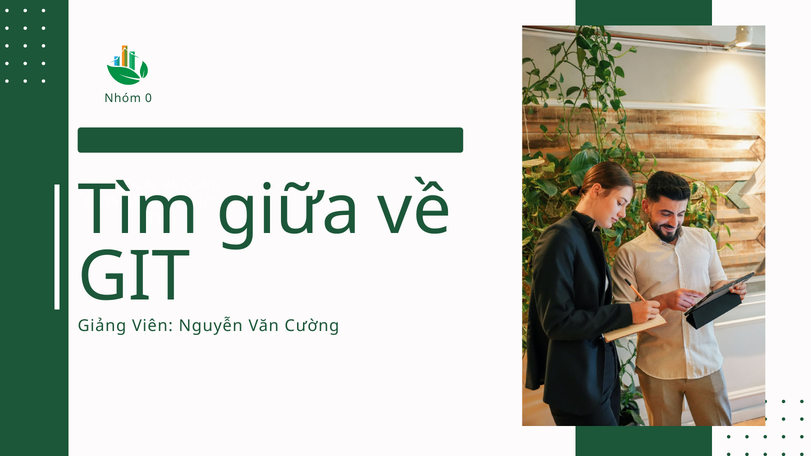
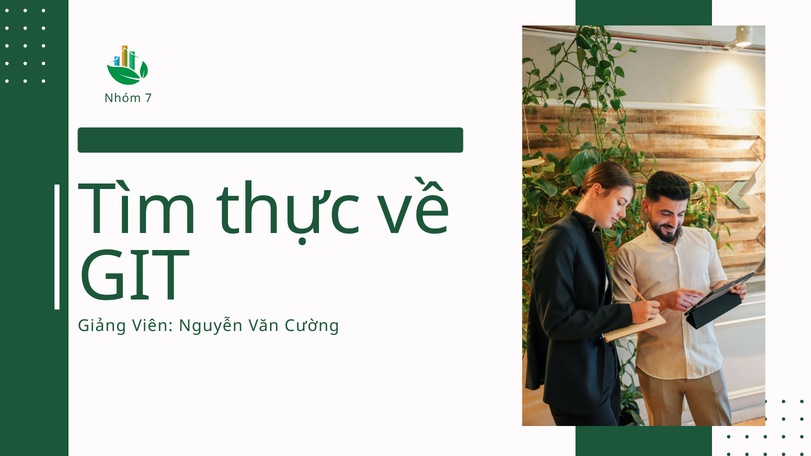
0: 0 -> 7
giữa: giữa -> thực
